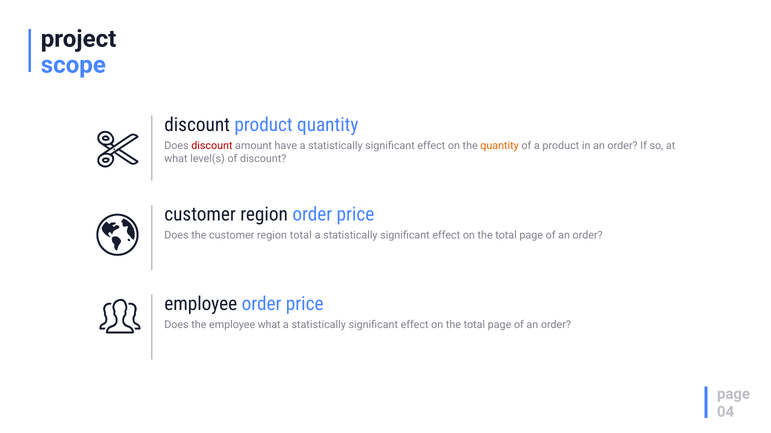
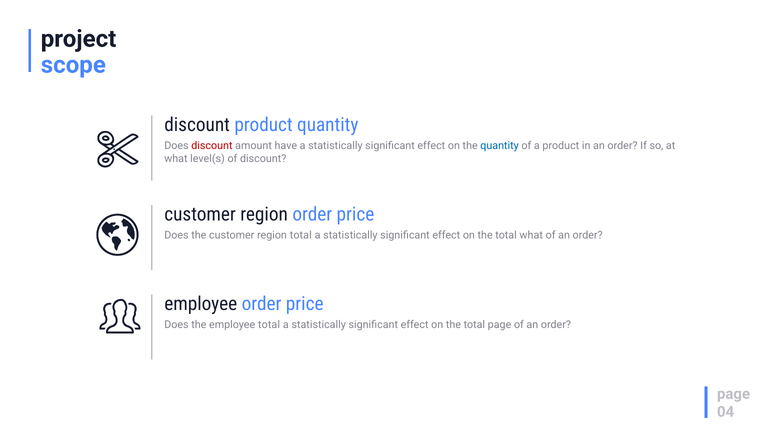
quantity at (500, 146) colour: orange -> blue
page at (531, 236): page -> what
employee what: what -> total
